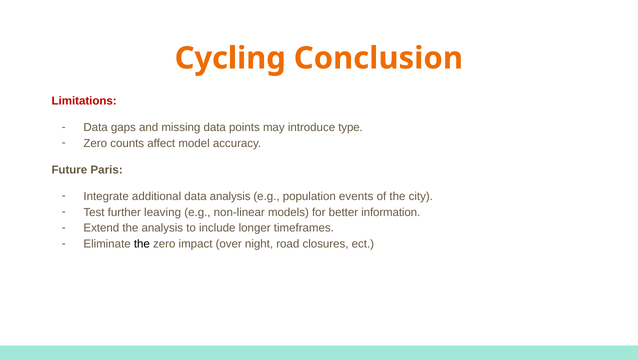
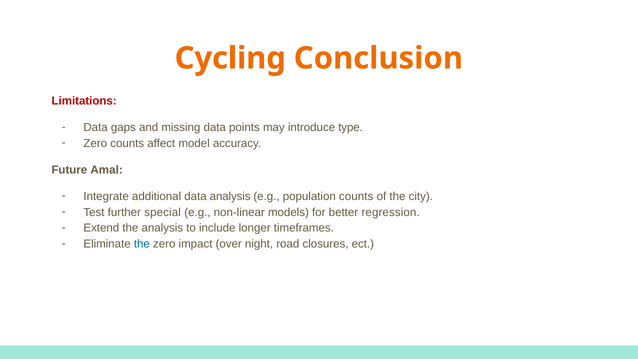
Paris: Paris -> Amal
population events: events -> counts
leaving: leaving -> special
information: information -> regression
the at (142, 244) colour: black -> blue
